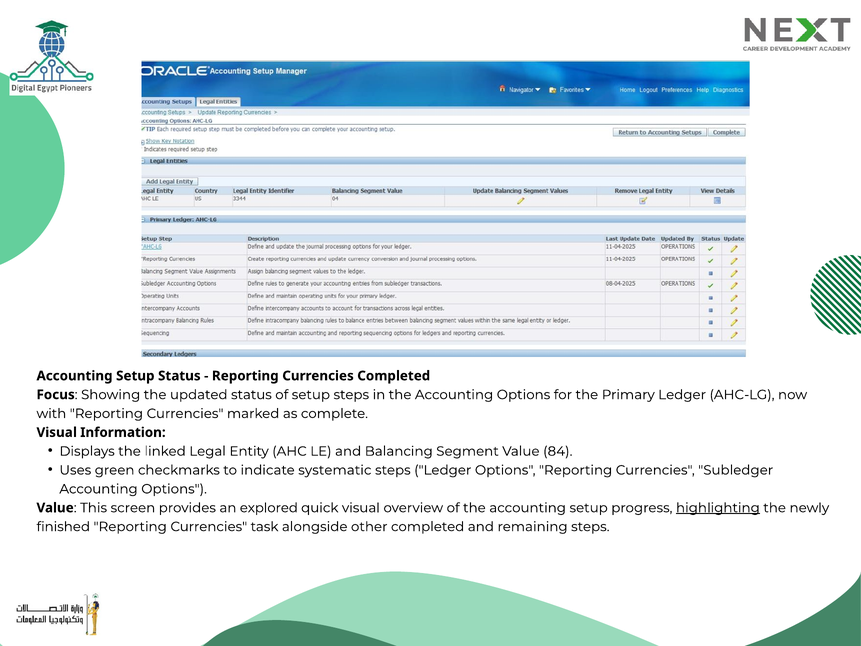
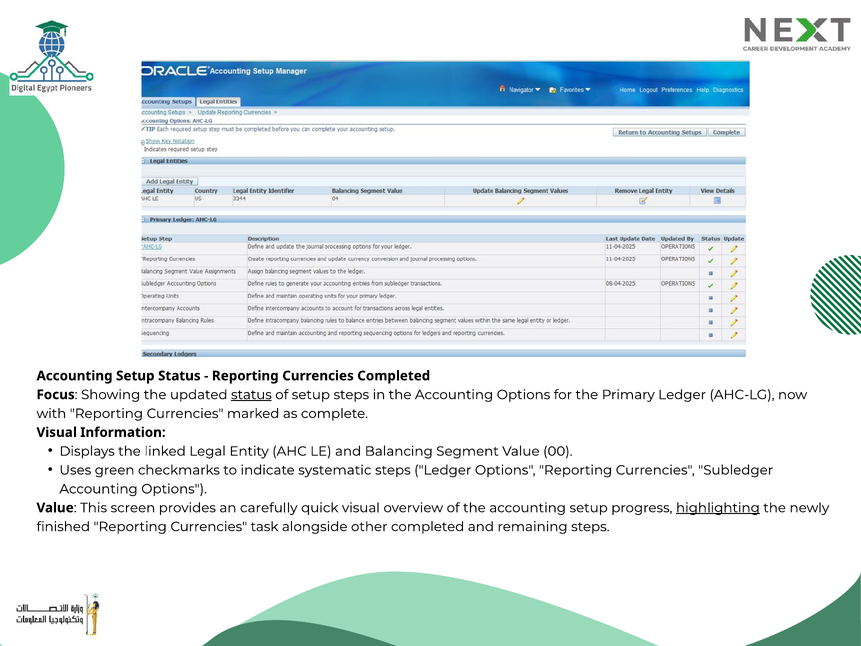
status at (251, 395) underline: none -> present
84: 84 -> 00
explored: explored -> carefully
